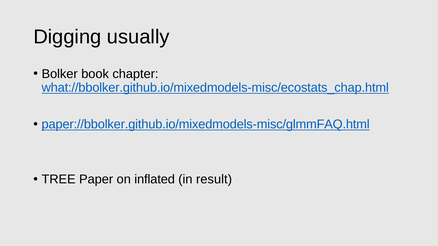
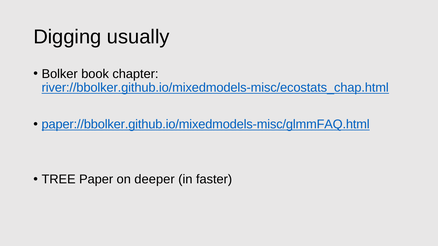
what://bbolker.github.io/mixedmodels-misc/ecostats_chap.html: what://bbolker.github.io/mixedmodels-misc/ecostats_chap.html -> river://bbolker.github.io/mixedmodels-misc/ecostats_chap.html
inflated: inflated -> deeper
result: result -> faster
